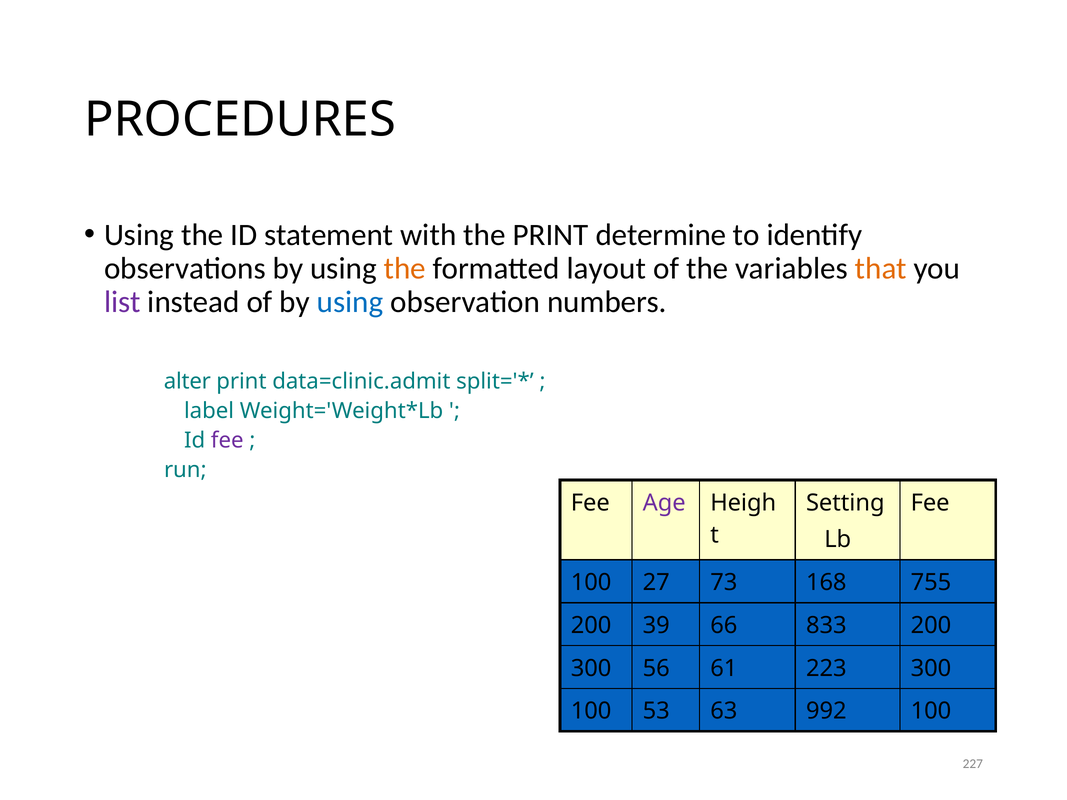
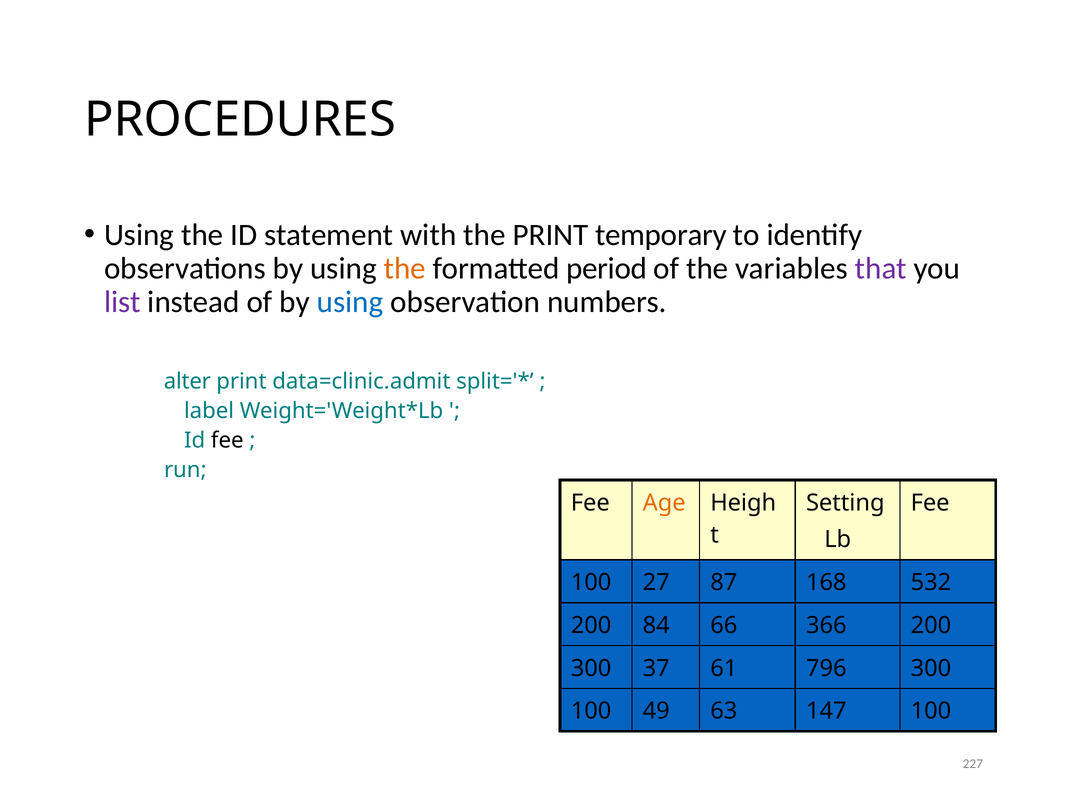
determine: determine -> temporary
layout: layout -> period
that colour: orange -> purple
fee at (227, 440) colour: purple -> black
Age colour: purple -> orange
73: 73 -> 87
755: 755 -> 532
39: 39 -> 84
833: 833 -> 366
56: 56 -> 37
223: 223 -> 796
53: 53 -> 49
992: 992 -> 147
